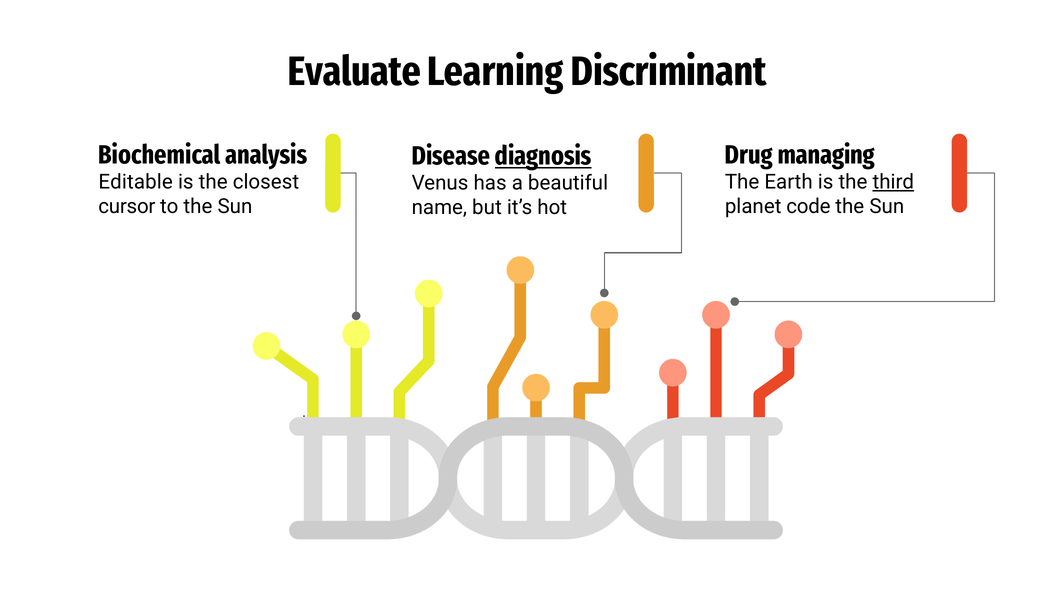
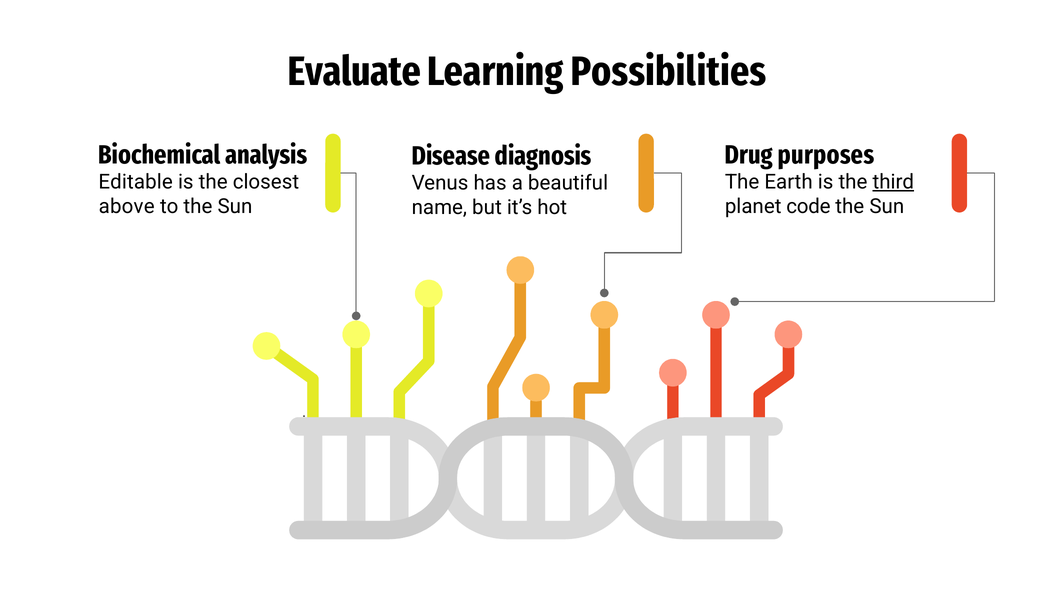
Discriminant: Discriminant -> Possibilities
managing: managing -> purposes
diagnosis underline: present -> none
cursor: cursor -> above
